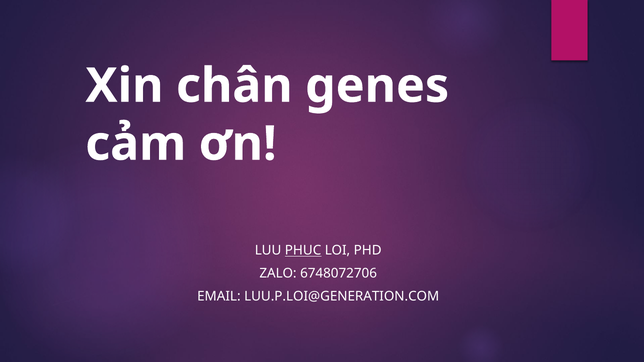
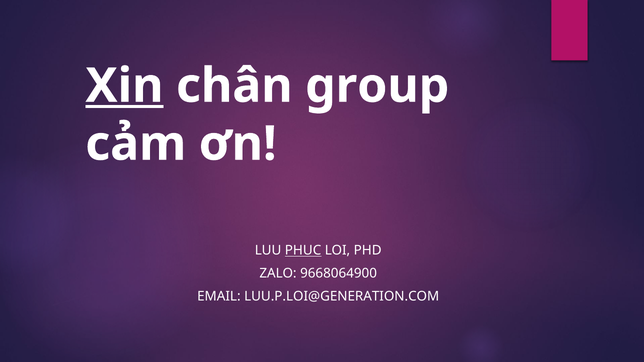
Xin underline: none -> present
genes: genes -> group
6748072706: 6748072706 -> 9668064900
